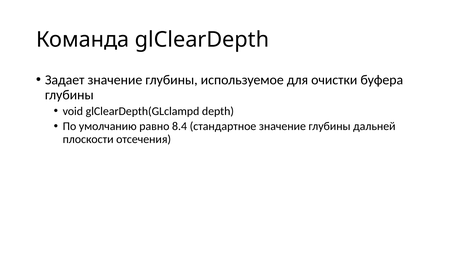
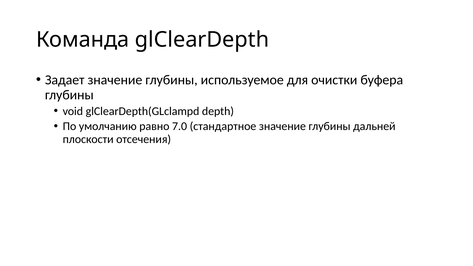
8.4: 8.4 -> 7.0
